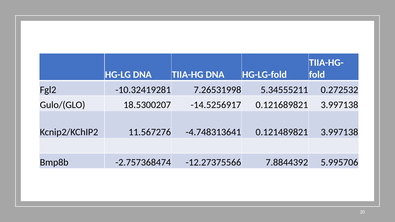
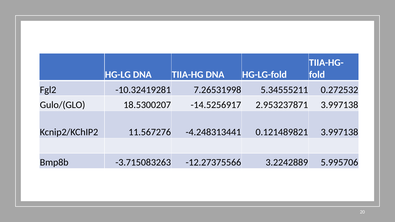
0.121689821: 0.121689821 -> 2.953237871
-4.748313641: -4.748313641 -> -4.248313441
-2.757368474: -2.757368474 -> -3.715083263
7.8844392: 7.8844392 -> 3.2242889
